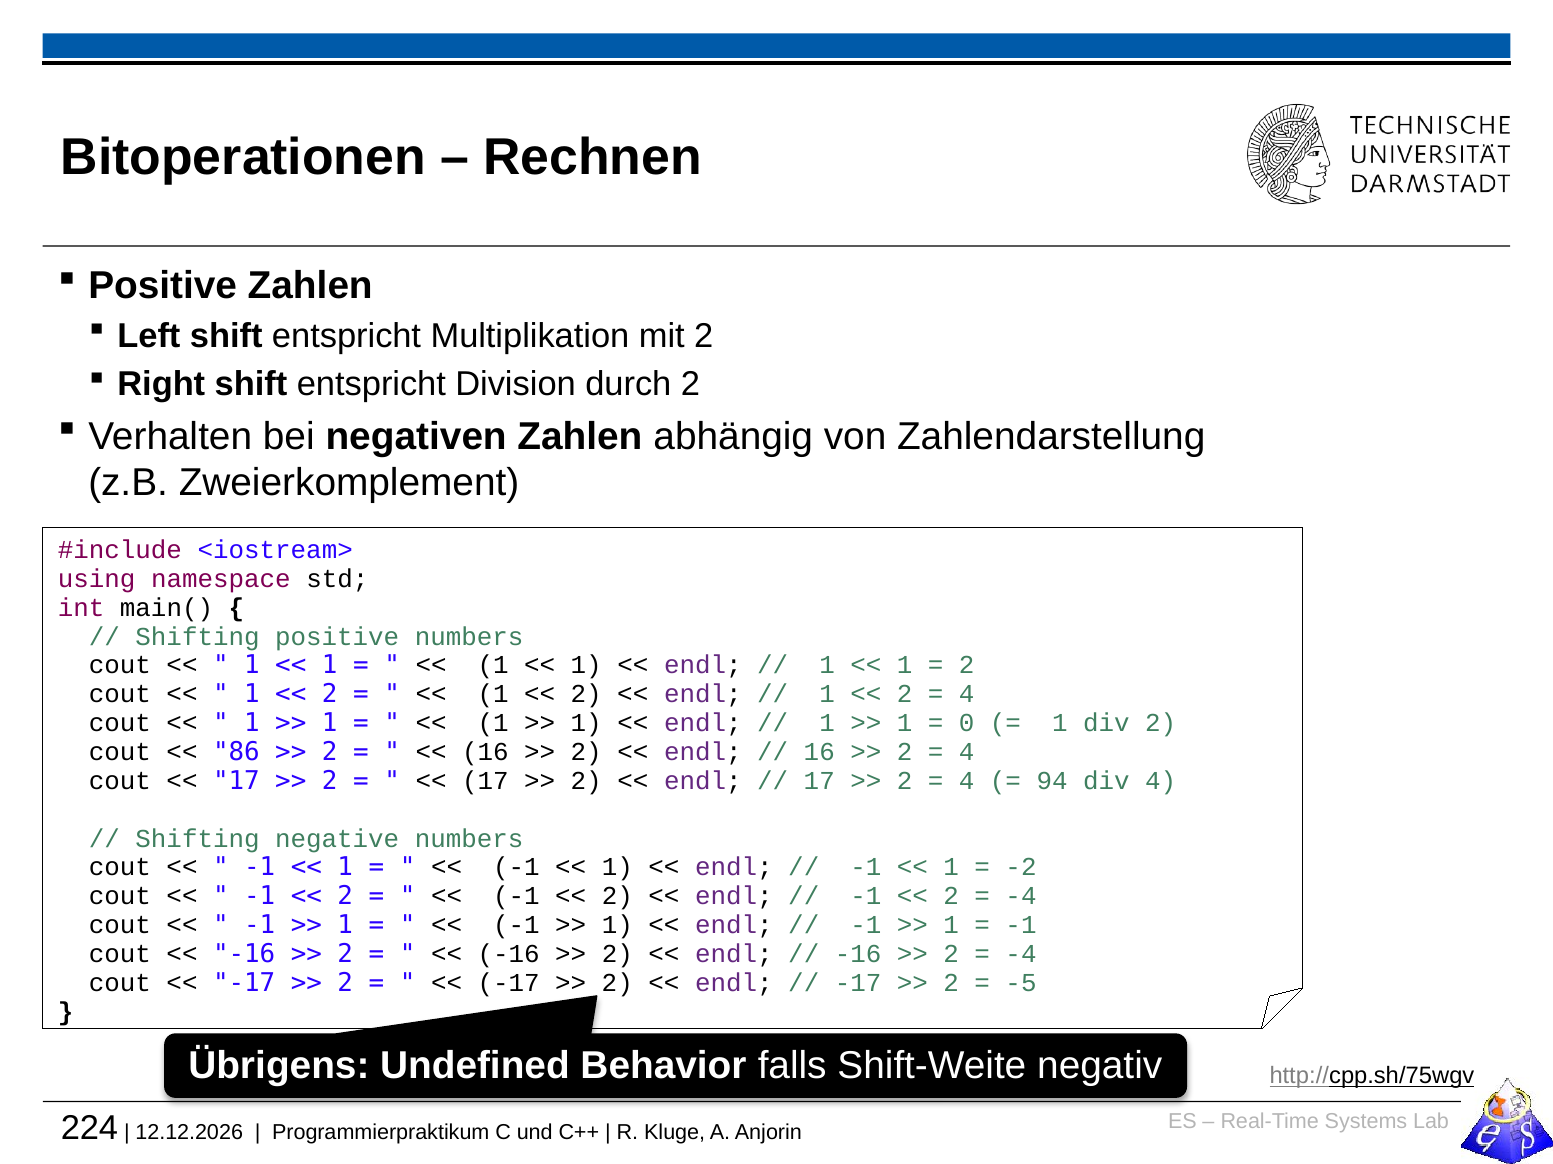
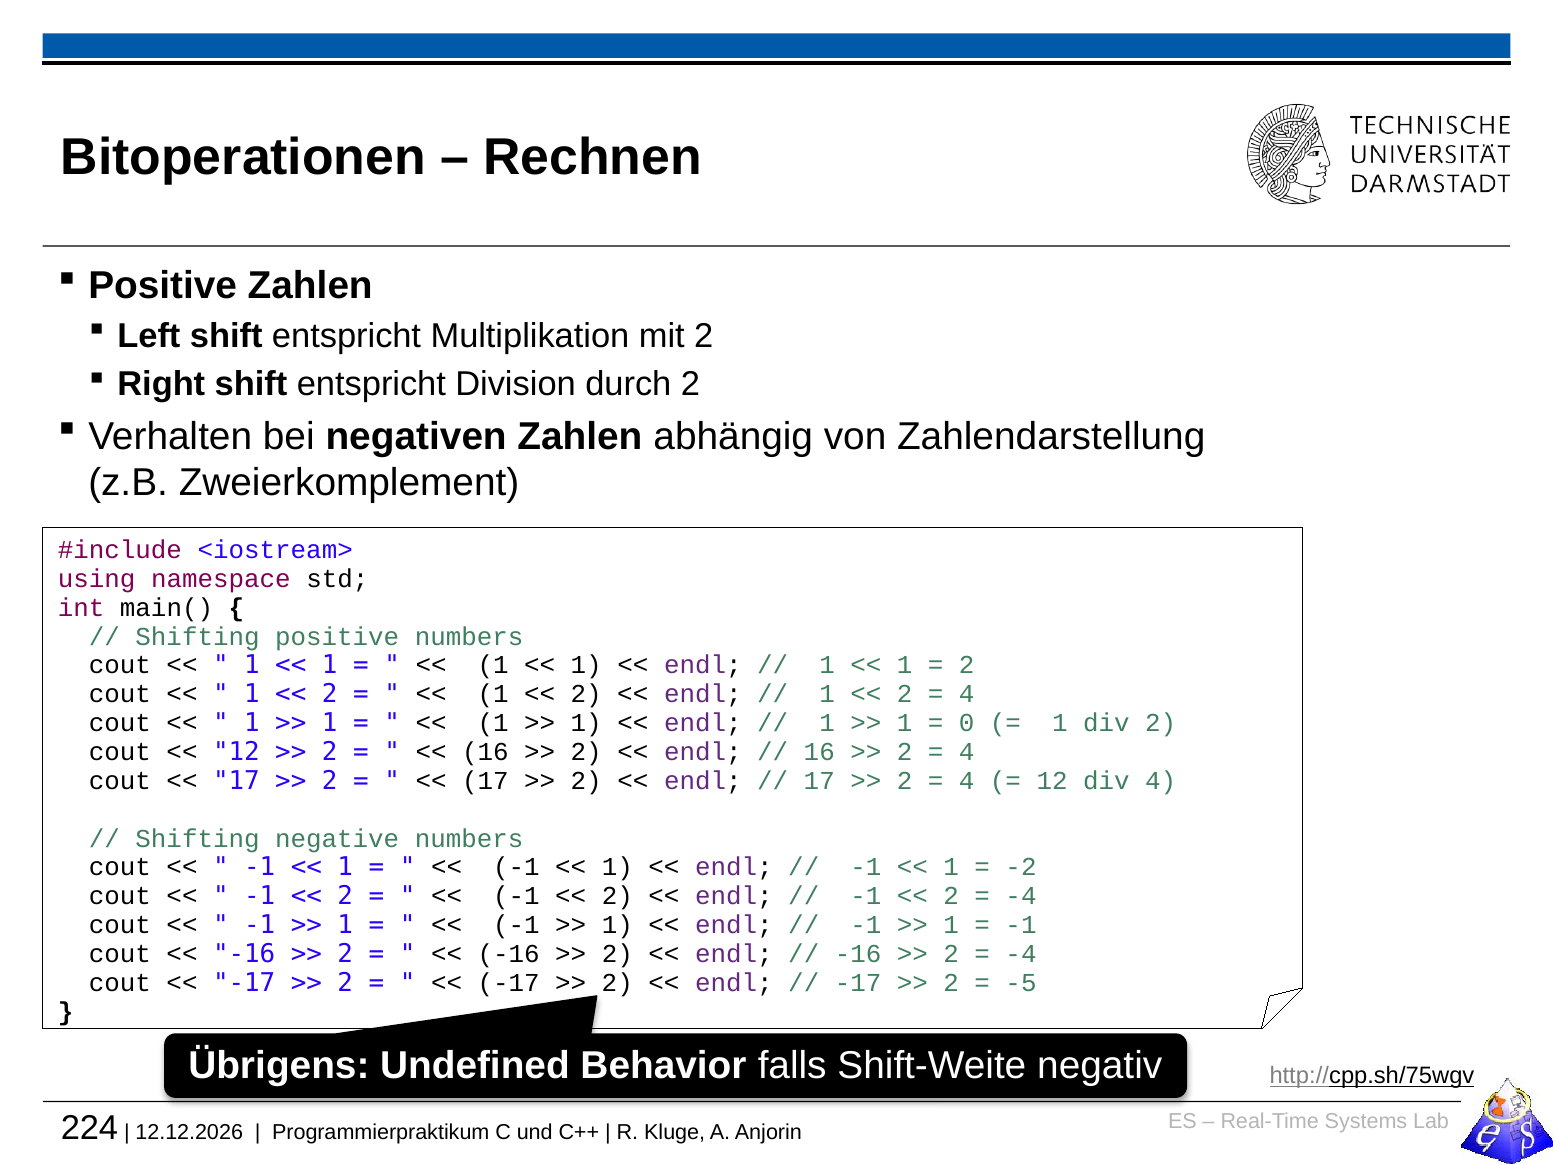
86 at (236, 752): 86 -> 12
94 at (1052, 781): 94 -> 12
